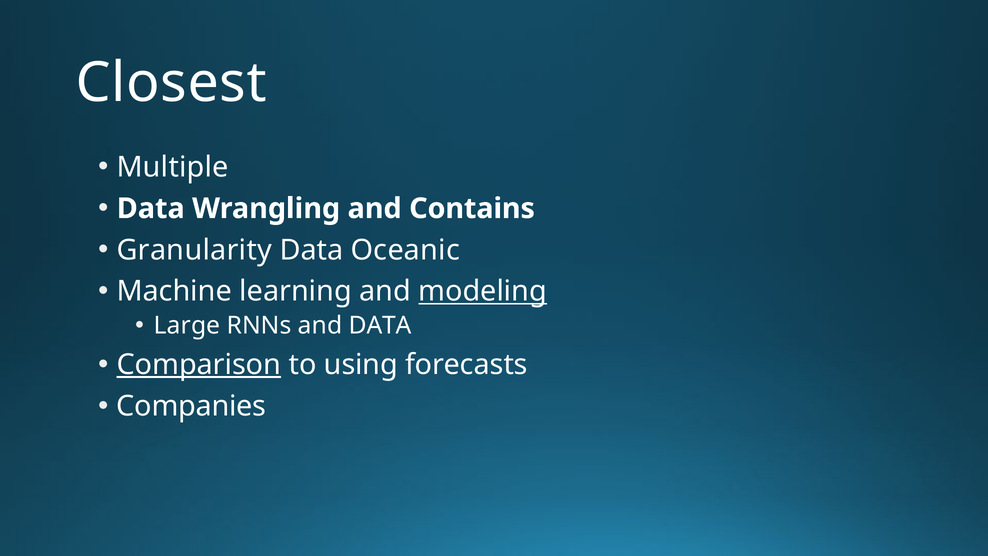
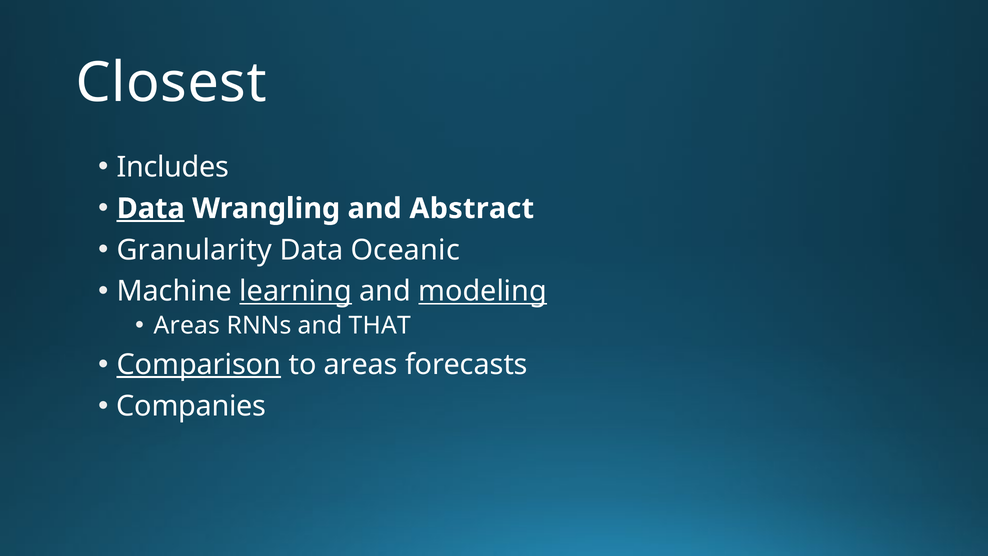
Multiple: Multiple -> Includes
Data at (151, 208) underline: none -> present
Contains: Contains -> Abstract
learning underline: none -> present
Large at (187, 325): Large -> Areas
and DATA: DATA -> THAT
to using: using -> areas
